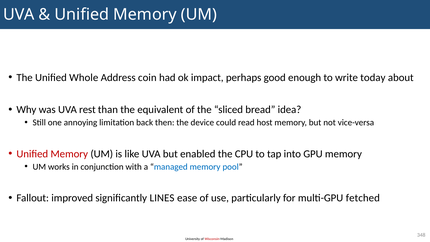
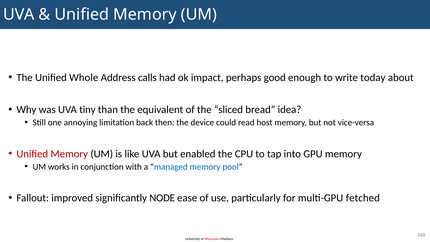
coin: coin -> calls
rest: rest -> tiny
LINES: LINES -> NODE
